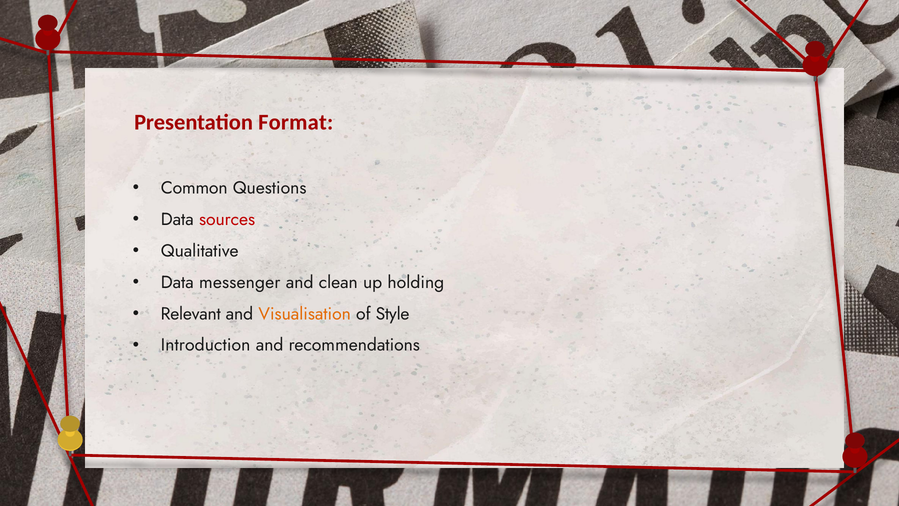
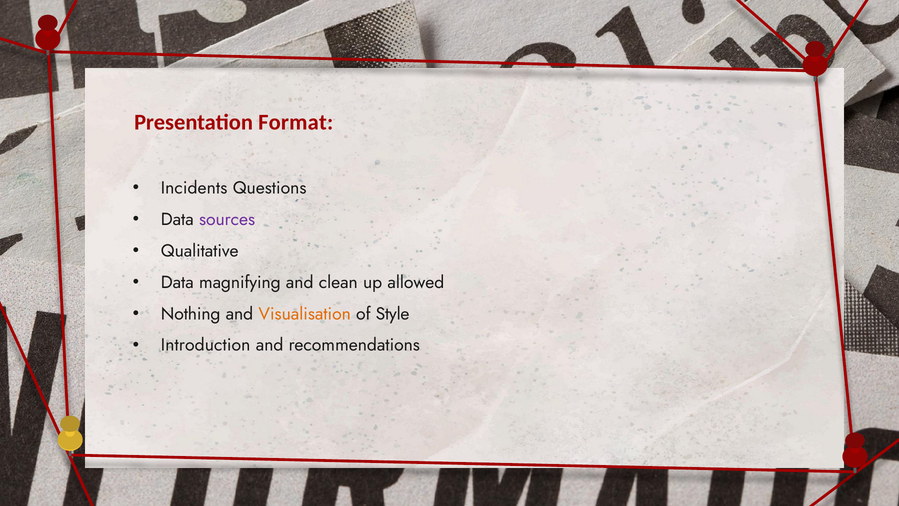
Common: Common -> Incidents
sources colour: red -> purple
messenger: messenger -> magnifying
holding: holding -> allowed
Relevant: Relevant -> Nothing
